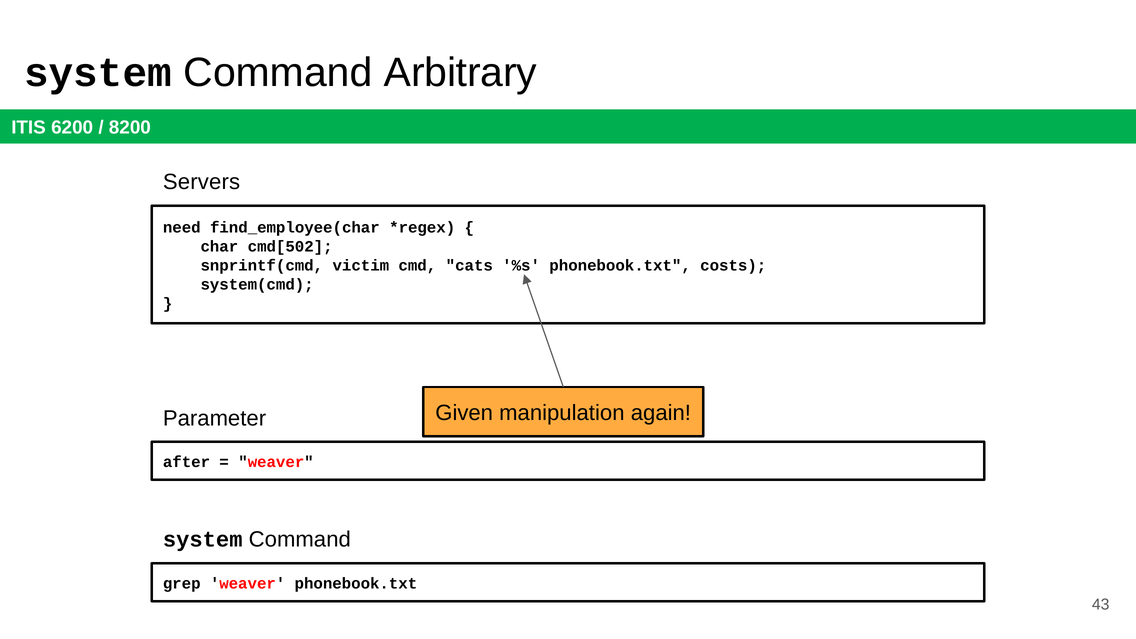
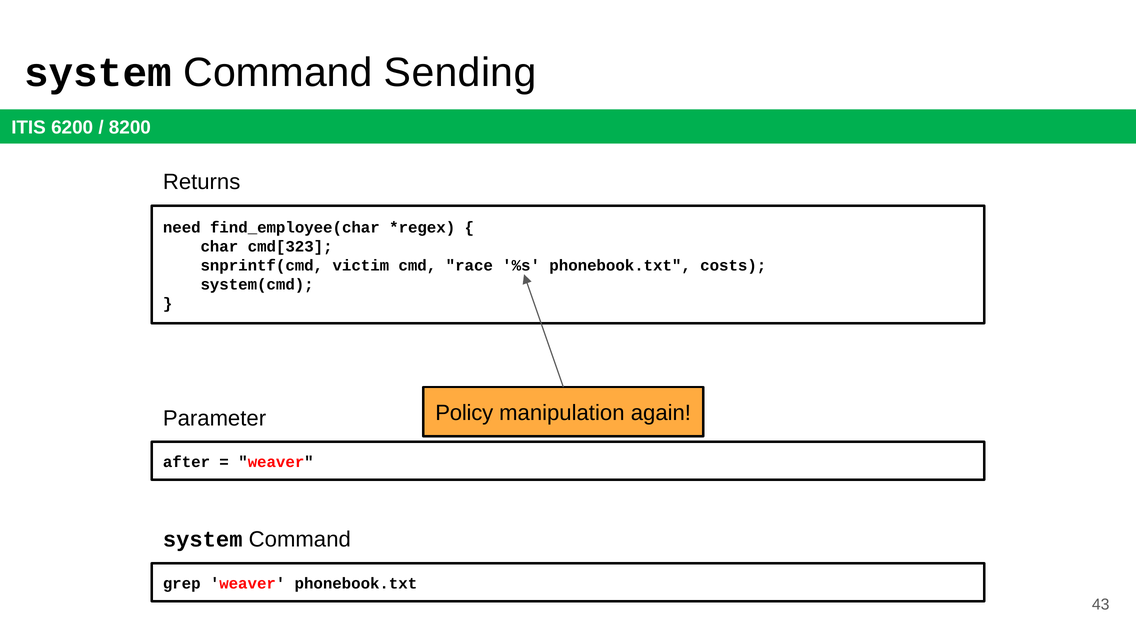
Arbitrary: Arbitrary -> Sending
Servers: Servers -> Returns
cmd[502: cmd[502 -> cmd[323
cats: cats -> race
Given: Given -> Policy
